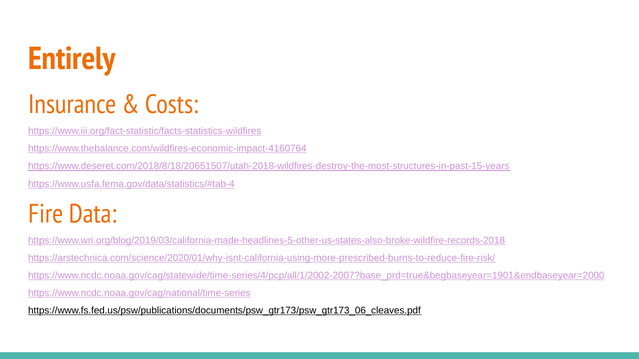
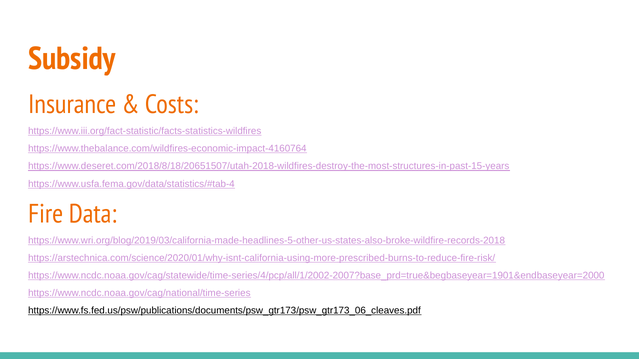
Entirely: Entirely -> Subsidy
